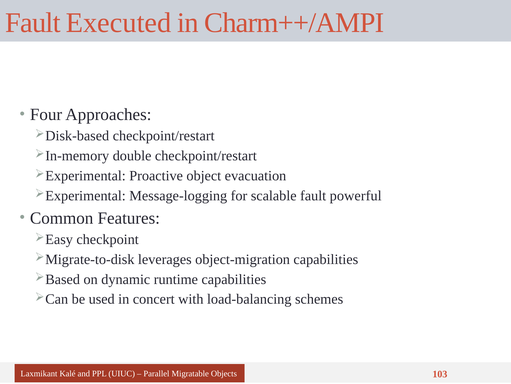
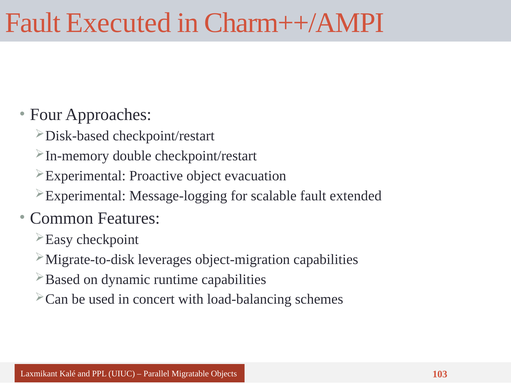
powerful: powerful -> extended
